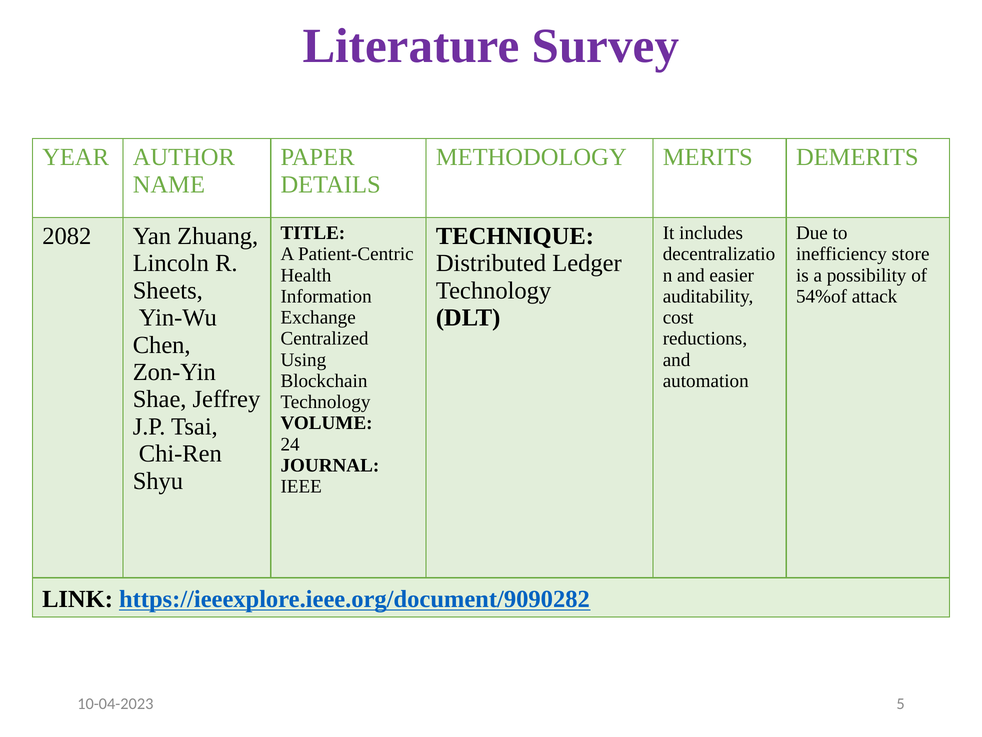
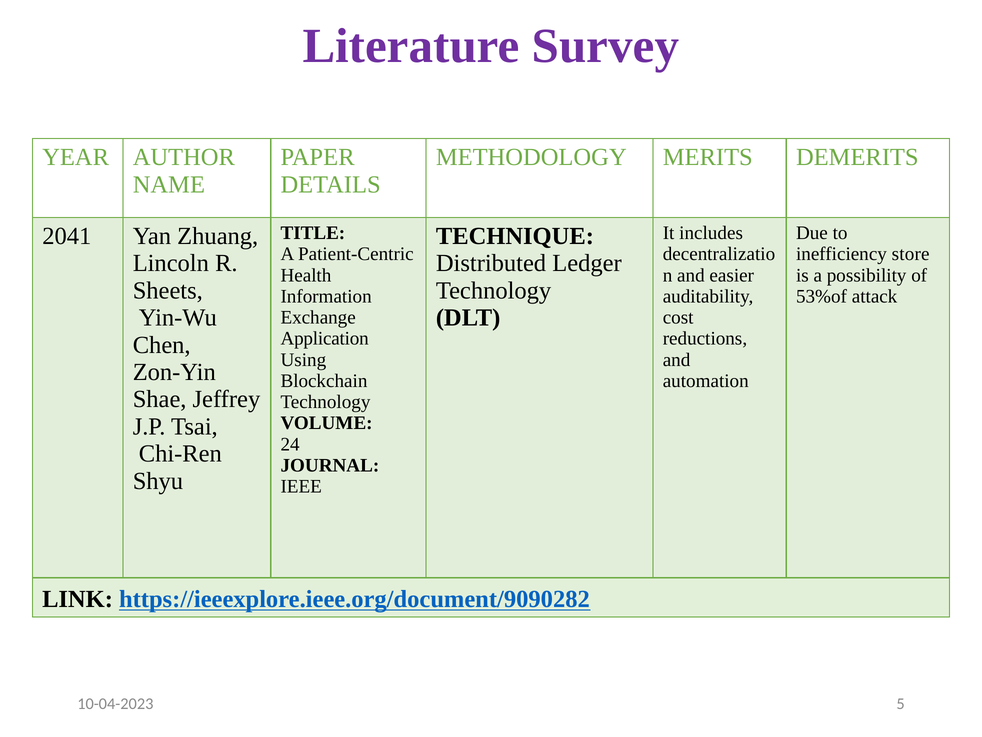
2082: 2082 -> 2041
54%of: 54%of -> 53%of
Centralized: Centralized -> Application
